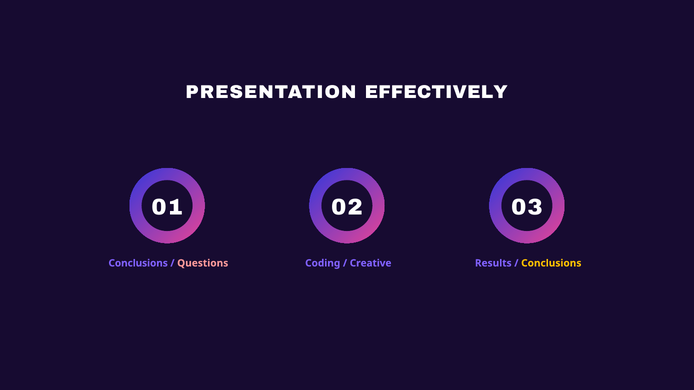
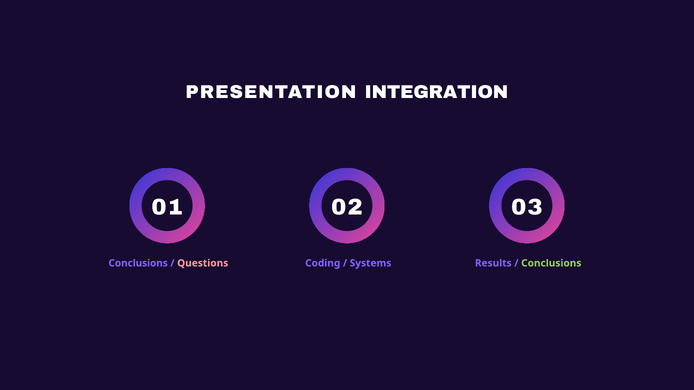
EFFECTIVELY: EFFECTIVELY -> INTEGRATION
Creative: Creative -> Systems
Conclusions at (551, 263) colour: yellow -> light green
